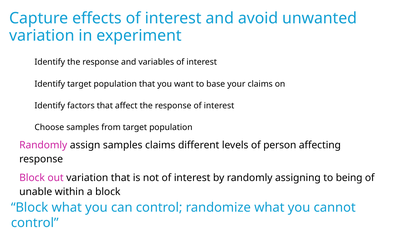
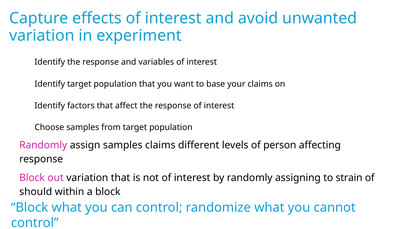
being: being -> strain
unable: unable -> should
